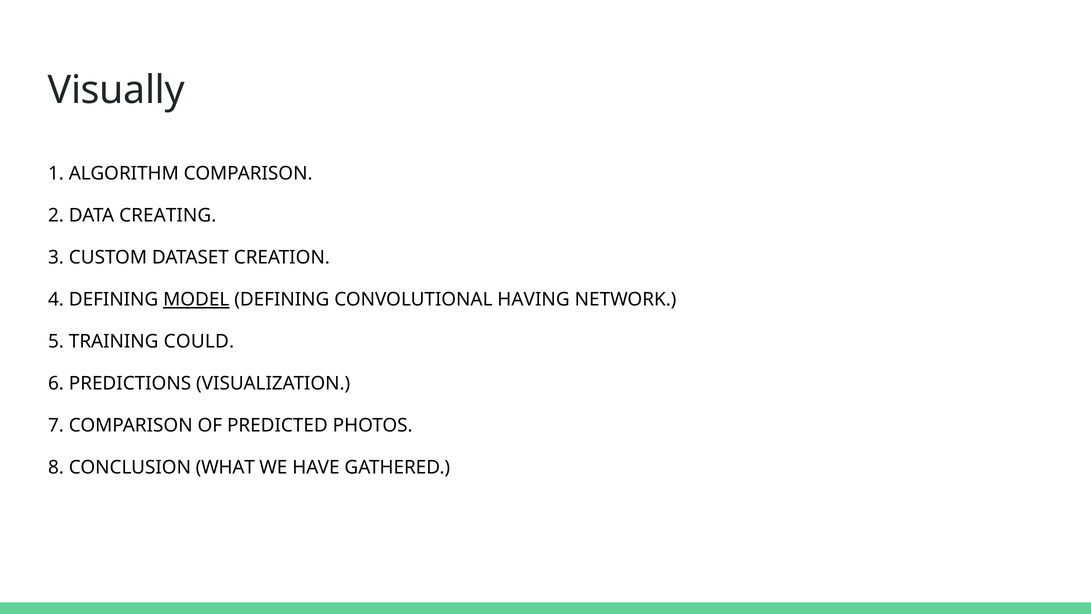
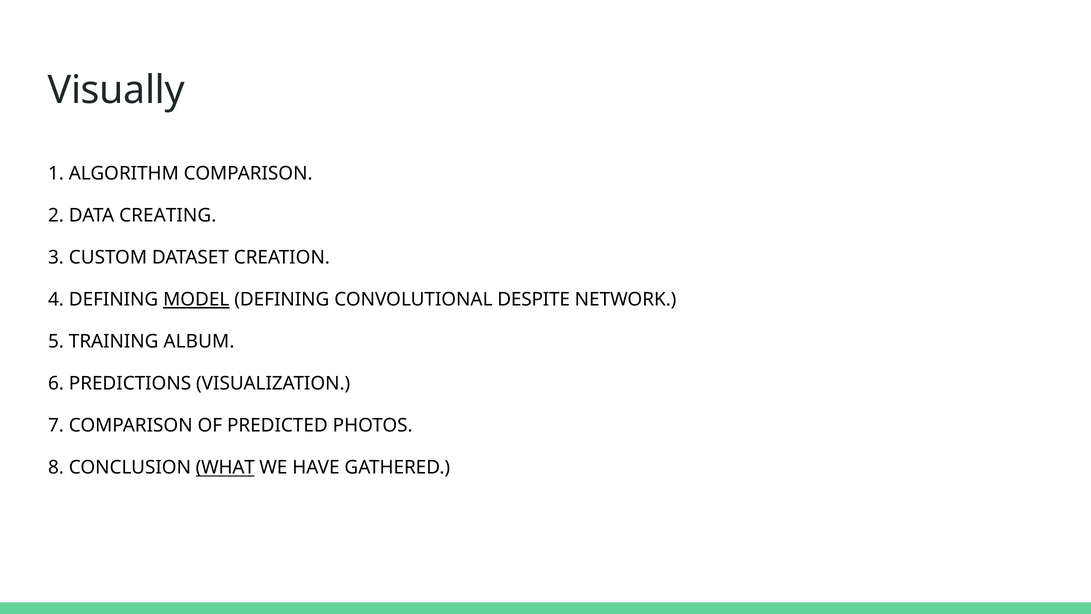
HAVING: HAVING -> DESPITE
COULD: COULD -> ALBUM
WHAT underline: none -> present
